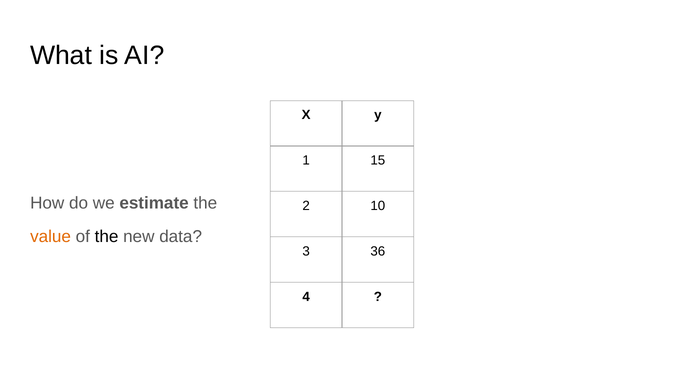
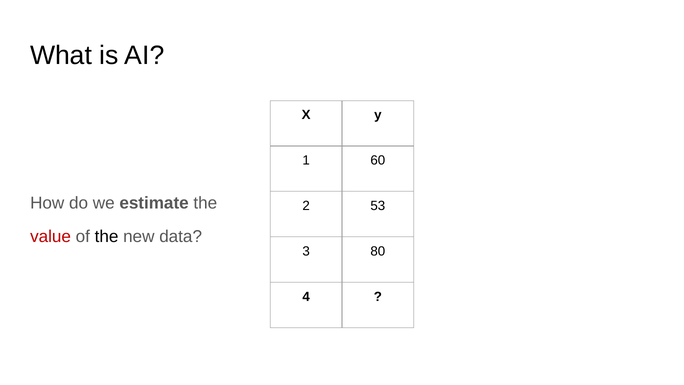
15: 15 -> 60
10: 10 -> 53
value colour: orange -> red
36: 36 -> 80
